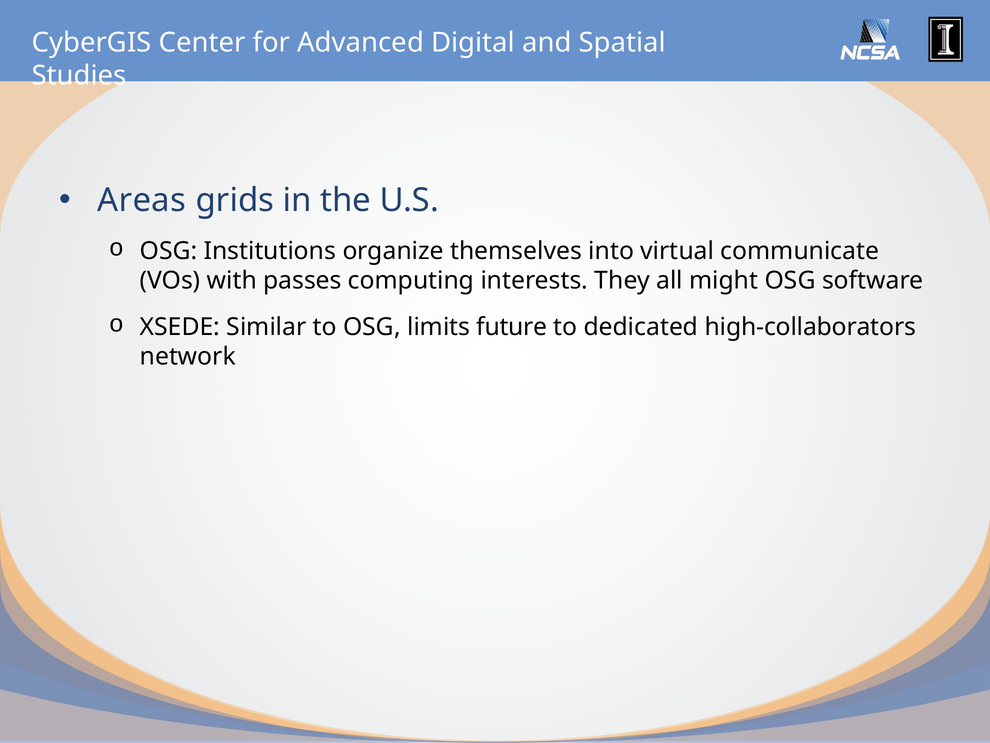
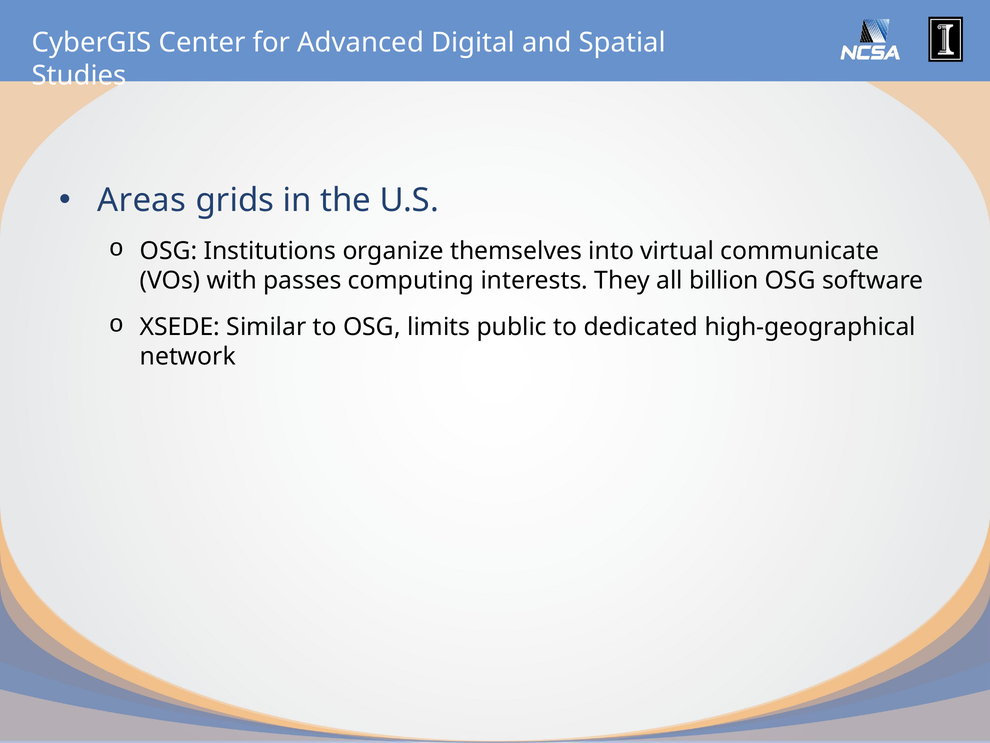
might: might -> billion
future: future -> public
high-collaborators: high-collaborators -> high-geographical
